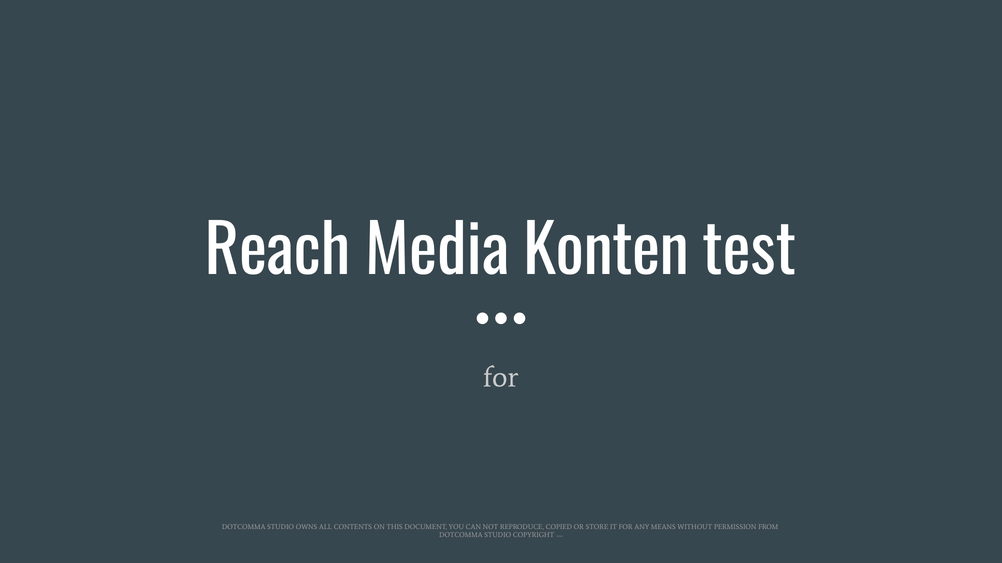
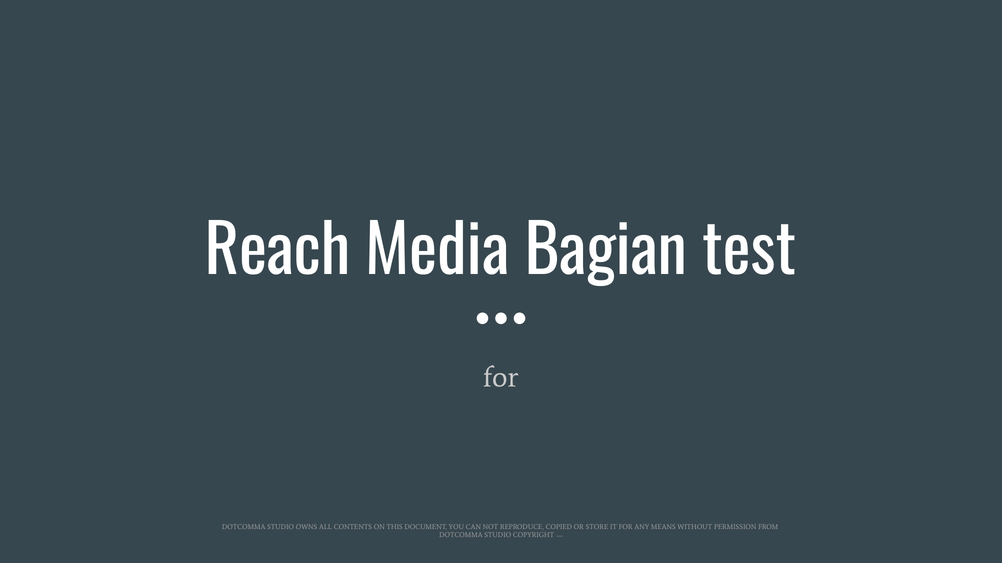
Konten: Konten -> Bagian
